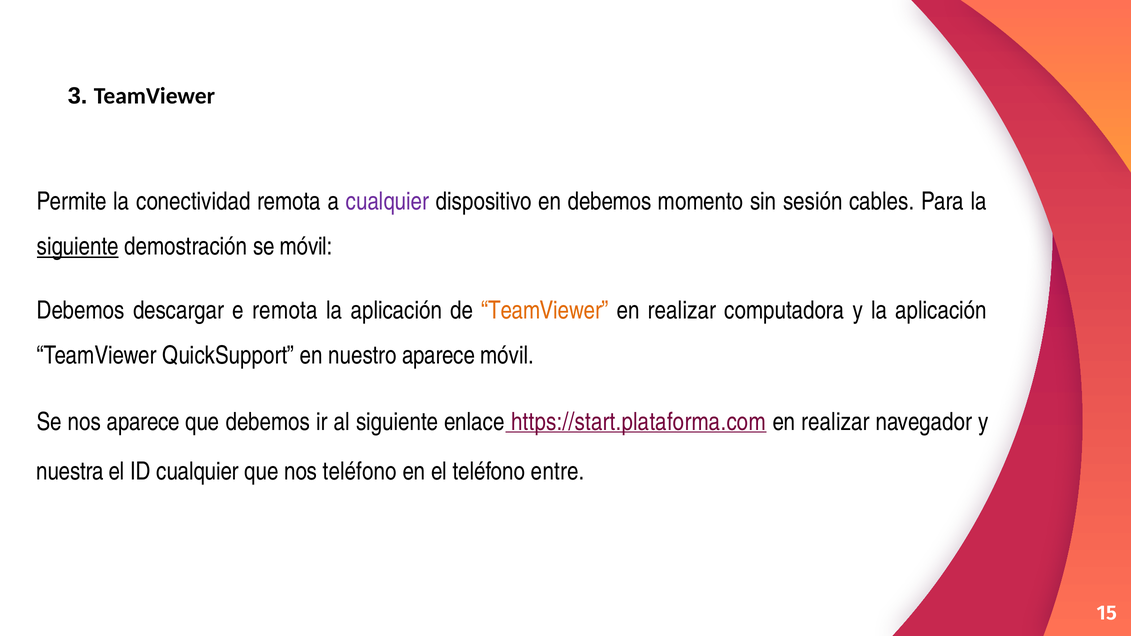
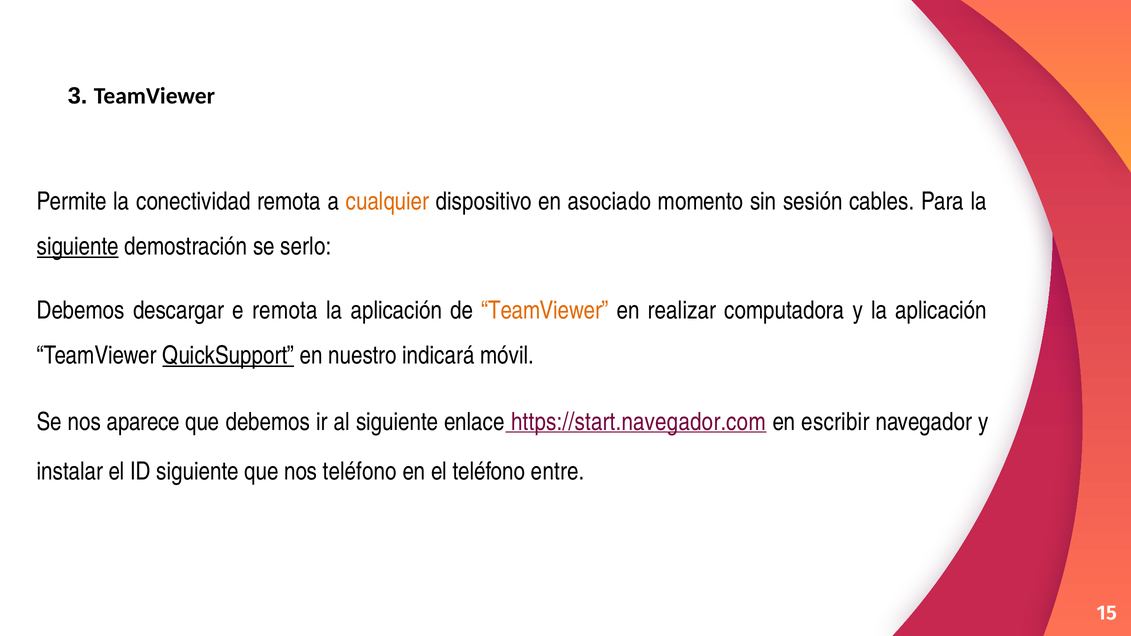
cualquier at (388, 201) colour: purple -> orange
en debemos: debemos -> asociado
se móvil: móvil -> serlo
QuickSupport underline: none -> present
nuestro aparece: aparece -> indicará
https://start.plataforma.com: https://start.plataforma.com -> https://start.navegador.com
realizar at (835, 422): realizar -> escribir
nuestra: nuestra -> instalar
ID cualquier: cualquier -> siguiente
